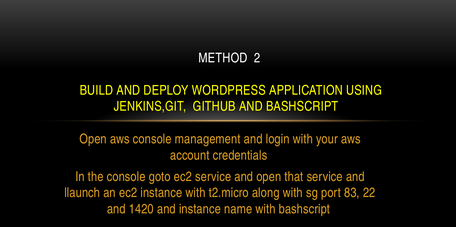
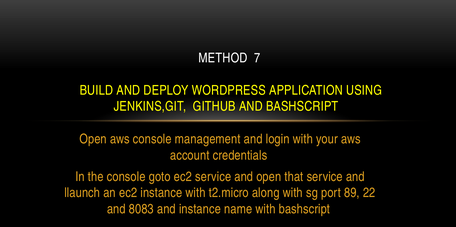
2: 2 -> 7
83: 83 -> 89
1420: 1420 -> 8083
